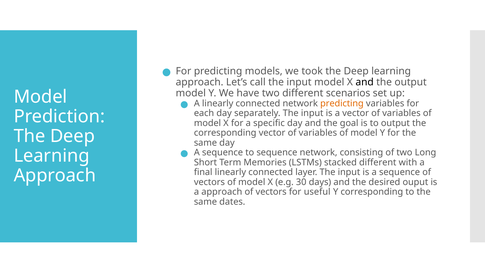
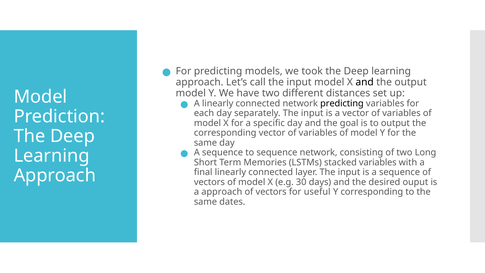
scenarios: scenarios -> distances
predicting at (342, 103) colour: orange -> black
stacked different: different -> variables
